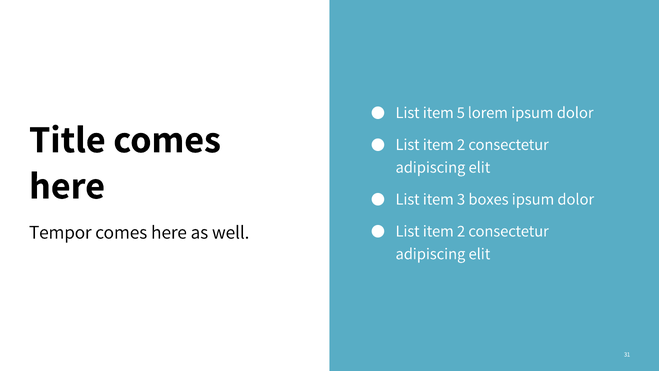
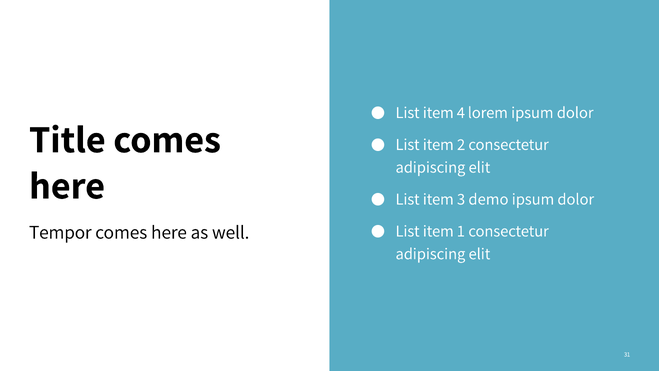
5: 5 -> 4
boxes: boxes -> demo
2 at (461, 231): 2 -> 1
